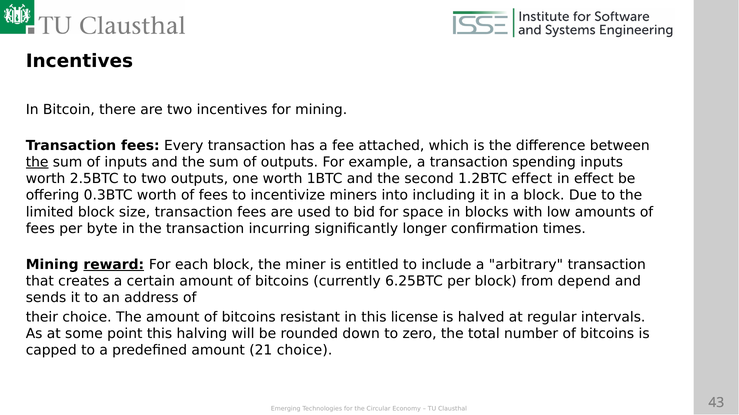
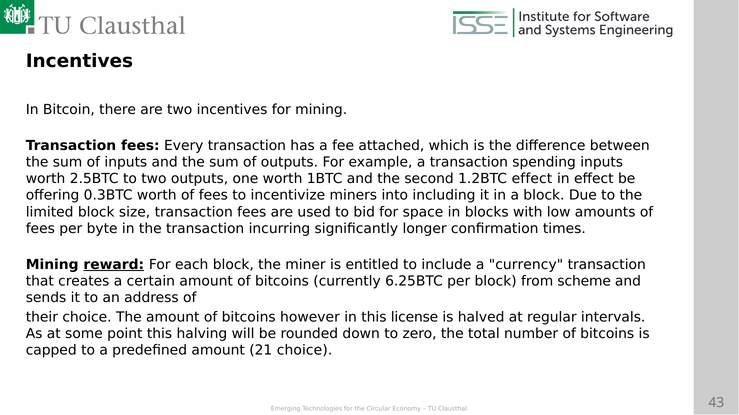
the at (37, 162) underline: present -> none
arbitrary: arbitrary -> currency
depend: depend -> scheme
resistant: resistant -> however
